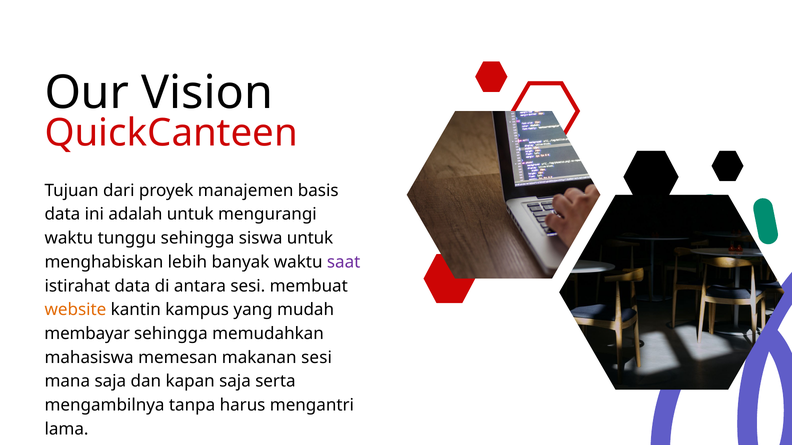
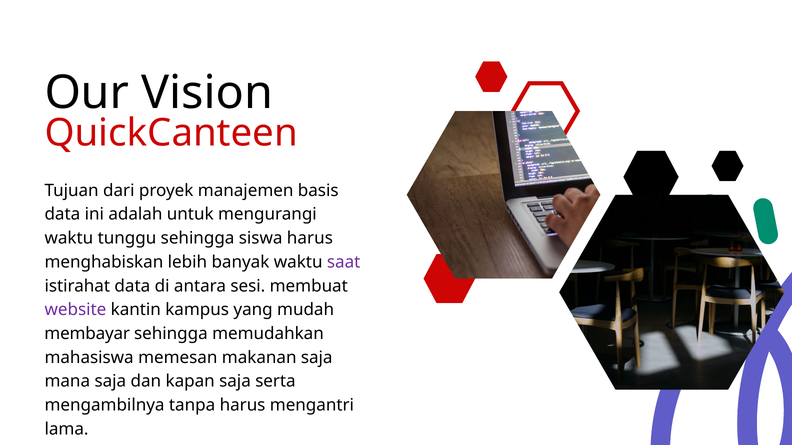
siswa untuk: untuk -> harus
website colour: orange -> purple
makanan sesi: sesi -> saja
